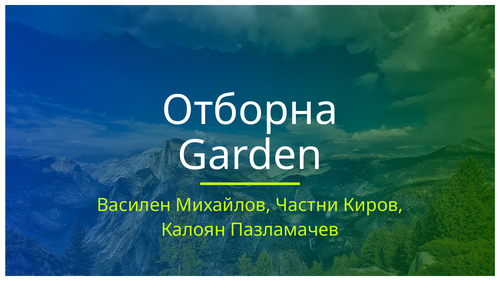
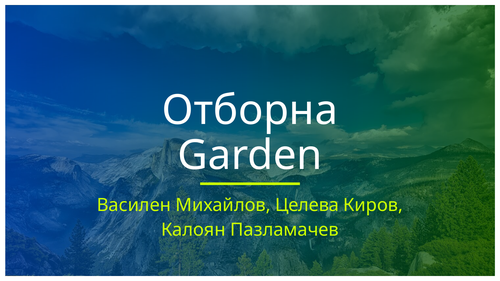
Частни: Частни -> Целева
